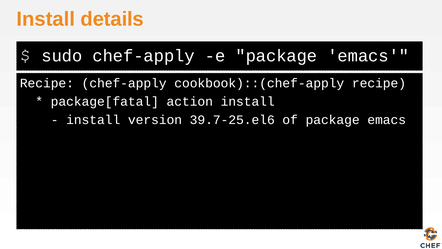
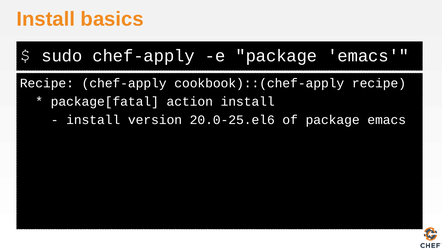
details: details -> basics
39.7-25.el6: 39.7-25.el6 -> 20.0-25.el6
